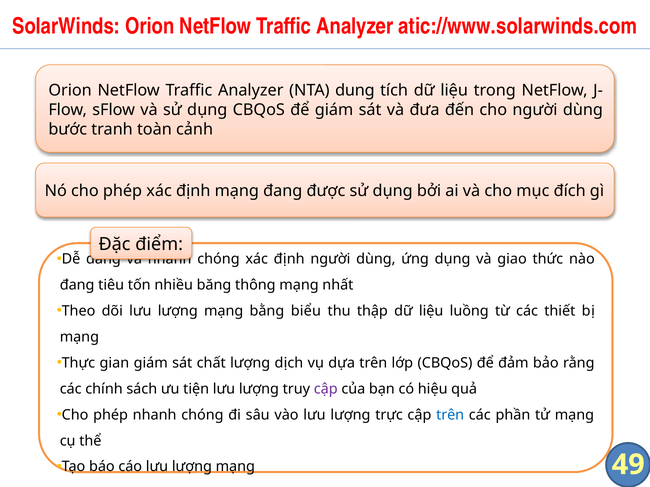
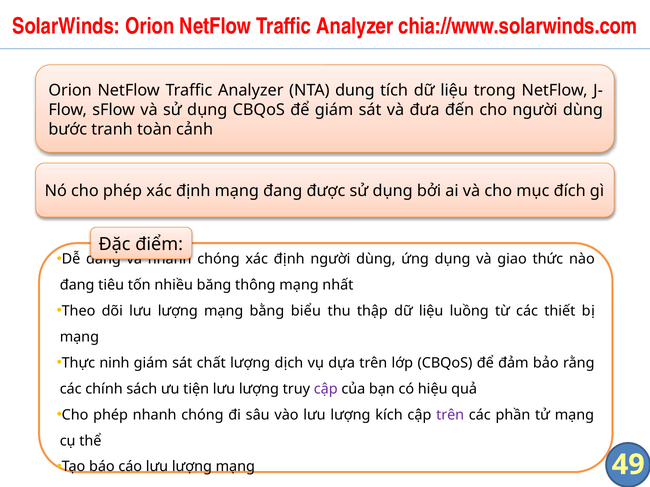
atic://www.solarwinds.com: atic://www.solarwinds.com -> chia://www.solarwinds.com
gian: gian -> ninh
trực: trực -> kích
trên at (450, 415) colour: blue -> purple
